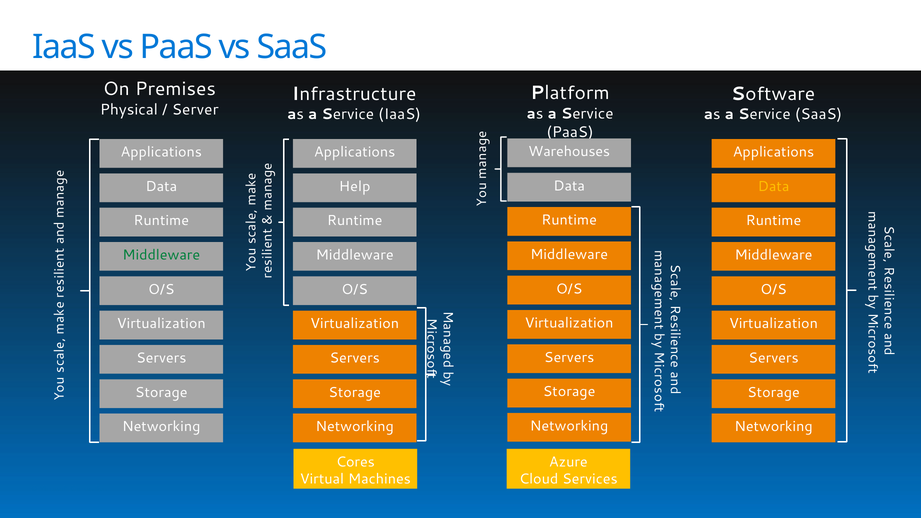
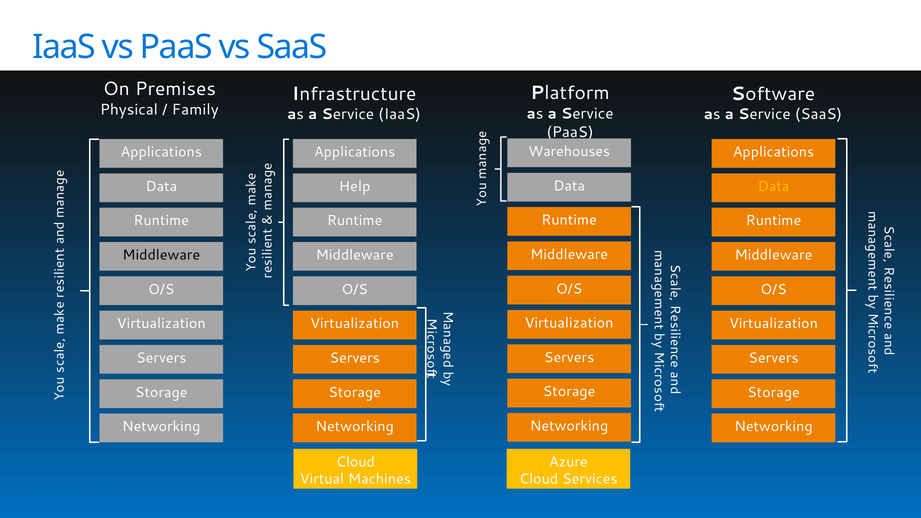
Server: Server -> Family
Middleware at (161, 255) colour: green -> black
Cores at (355, 462): Cores -> Cloud
